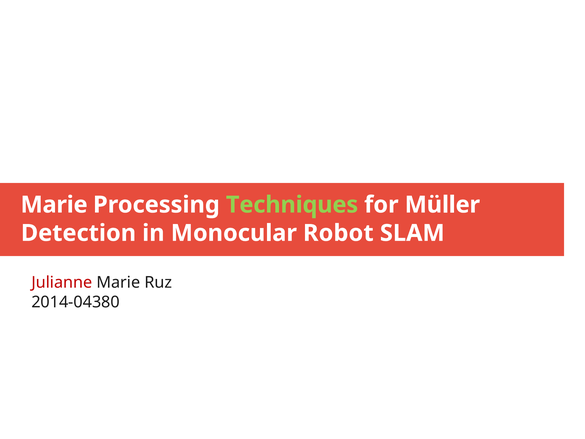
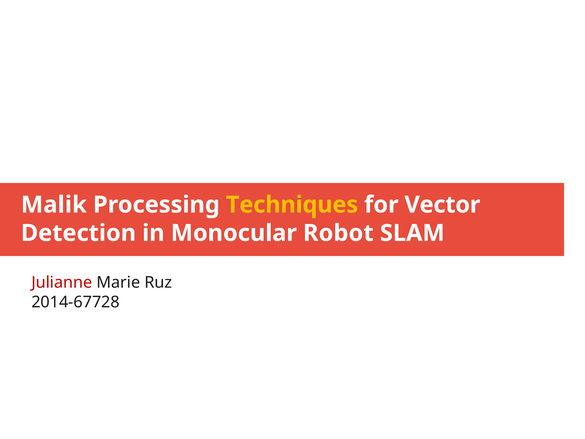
Marie at (54, 205): Marie -> Malik
Techniques colour: light green -> yellow
Müller: Müller -> Vector
2014-04380: 2014-04380 -> 2014-67728
